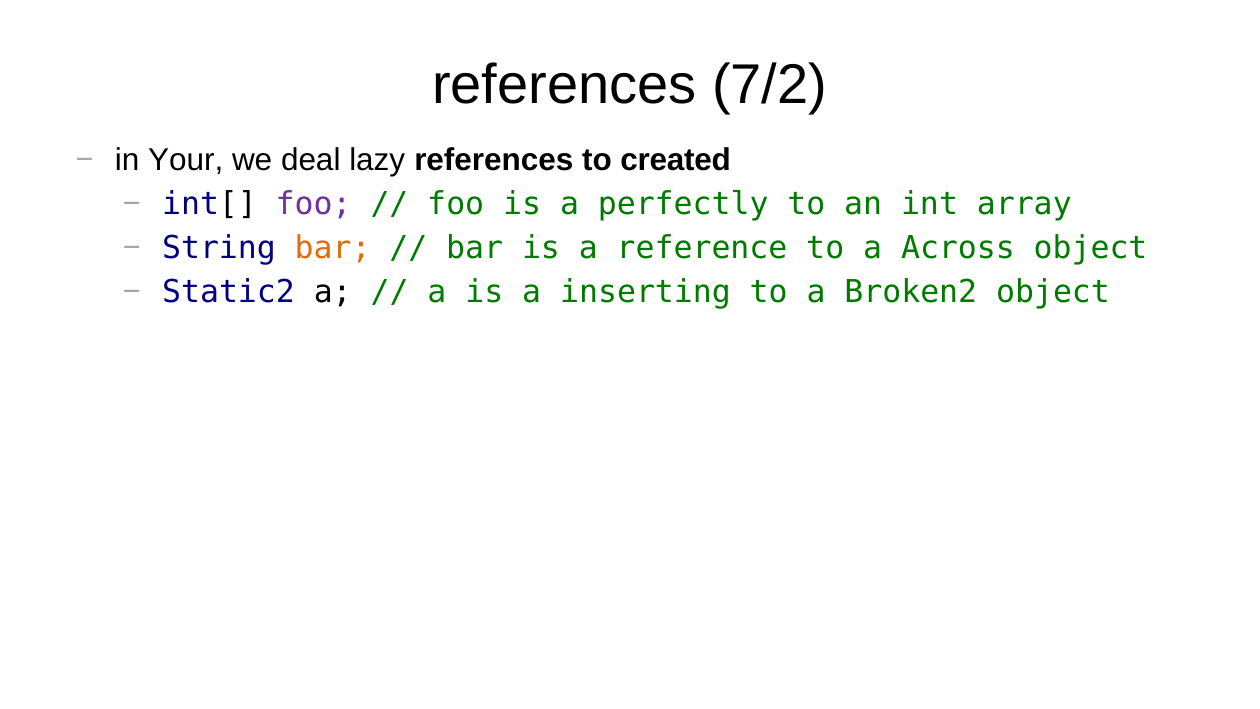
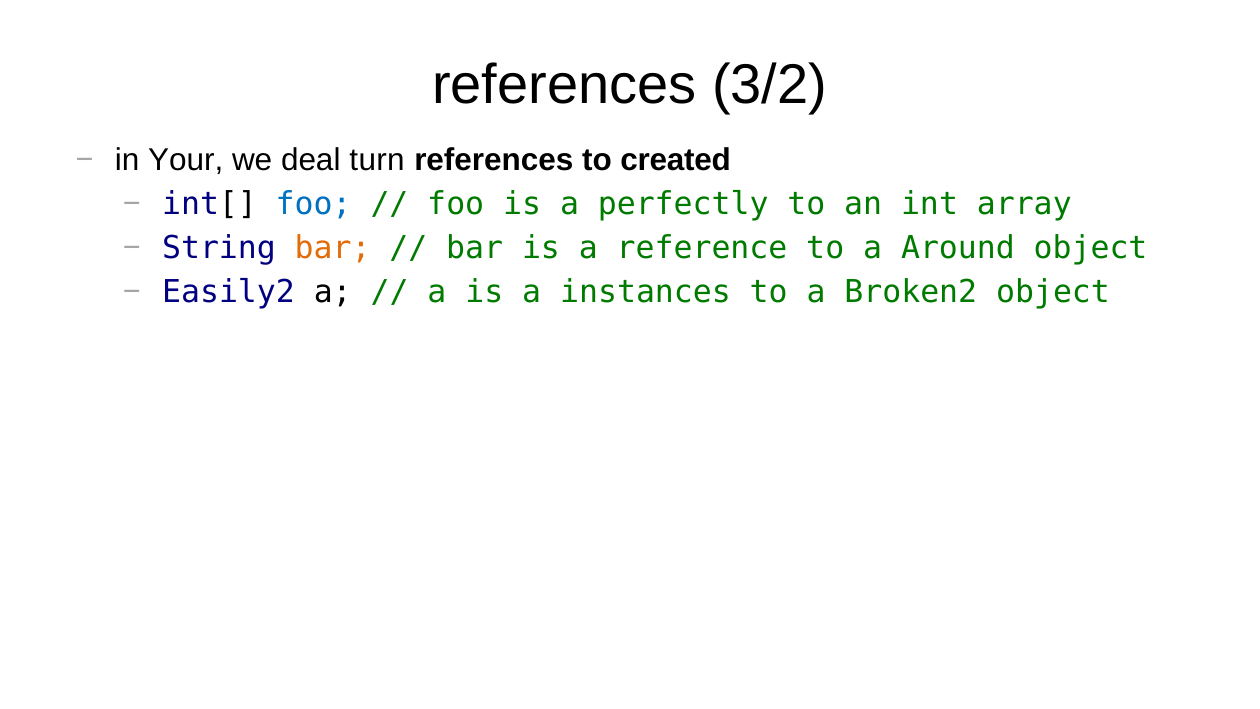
7/2: 7/2 -> 3/2
lazy: lazy -> turn
foo at (314, 204) colour: purple -> blue
Across: Across -> Around
Static2: Static2 -> Easily2
inserting: inserting -> instances
